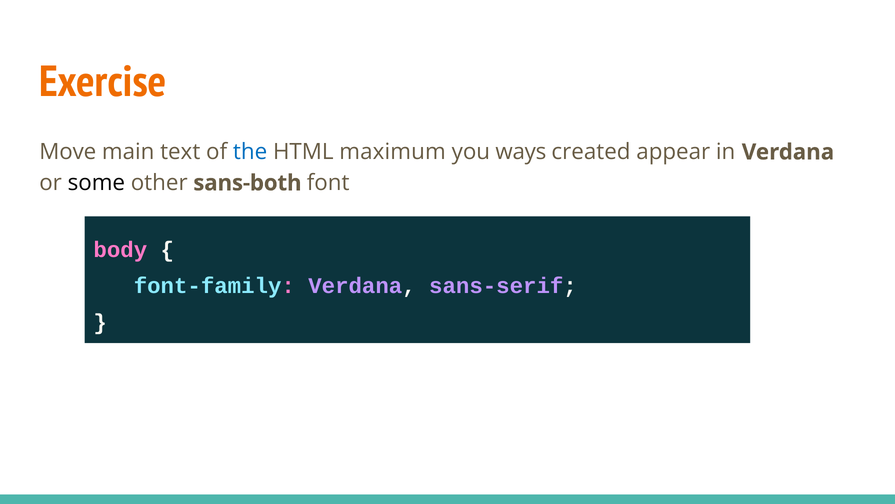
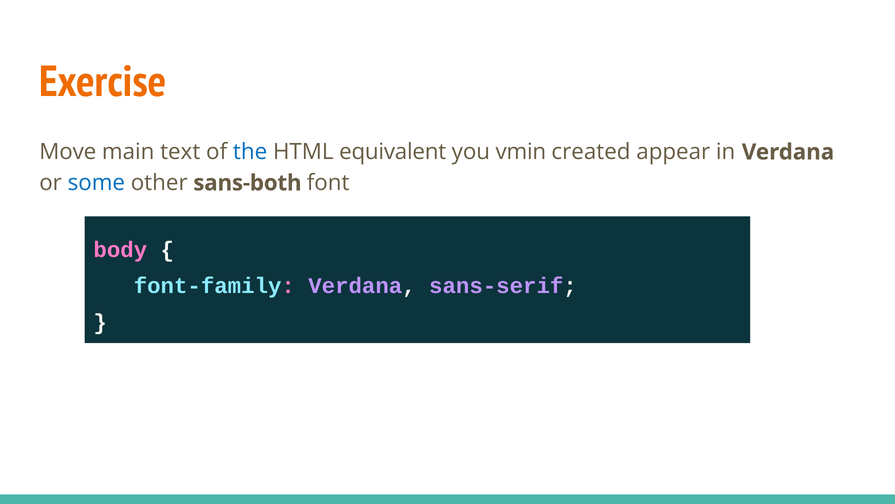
maximum: maximum -> equivalent
ways: ways -> vmin
some colour: black -> blue
